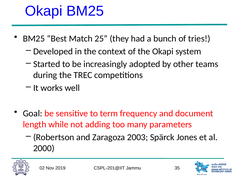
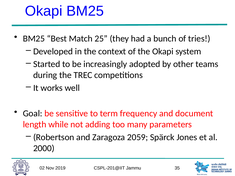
2003: 2003 -> 2059
